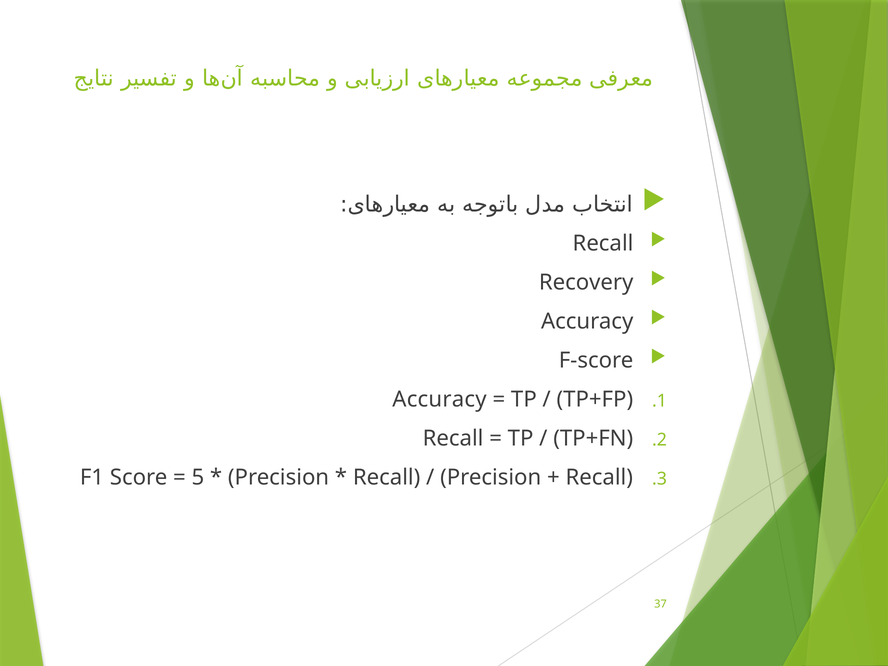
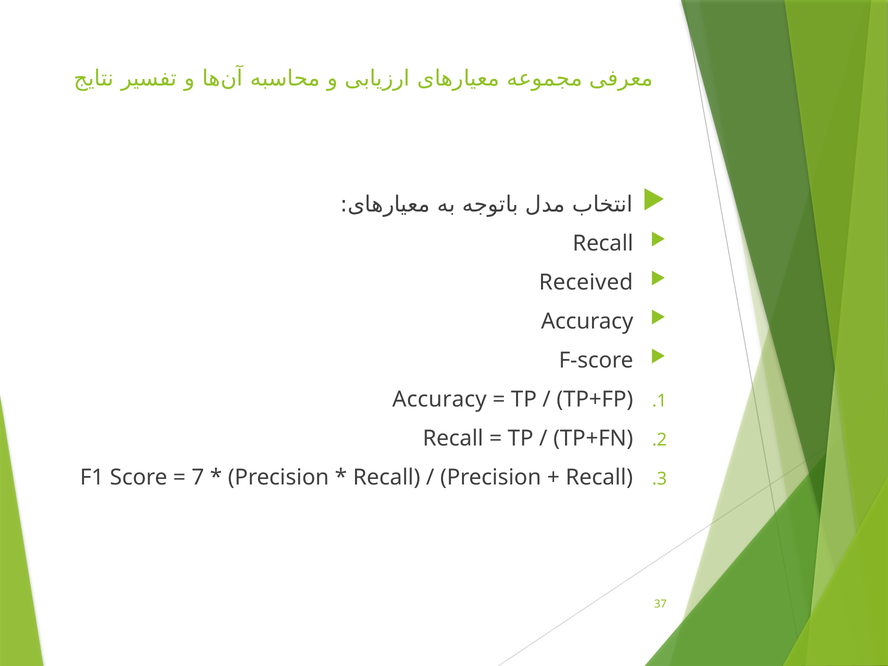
Recovery: Recovery -> Received
5: 5 -> 7
